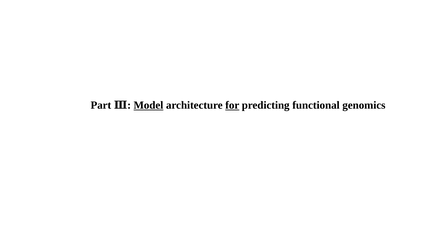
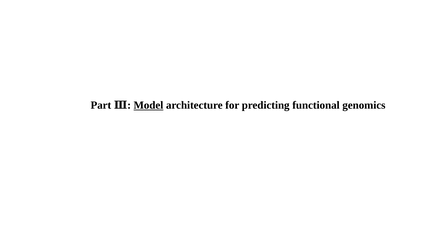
for underline: present -> none
